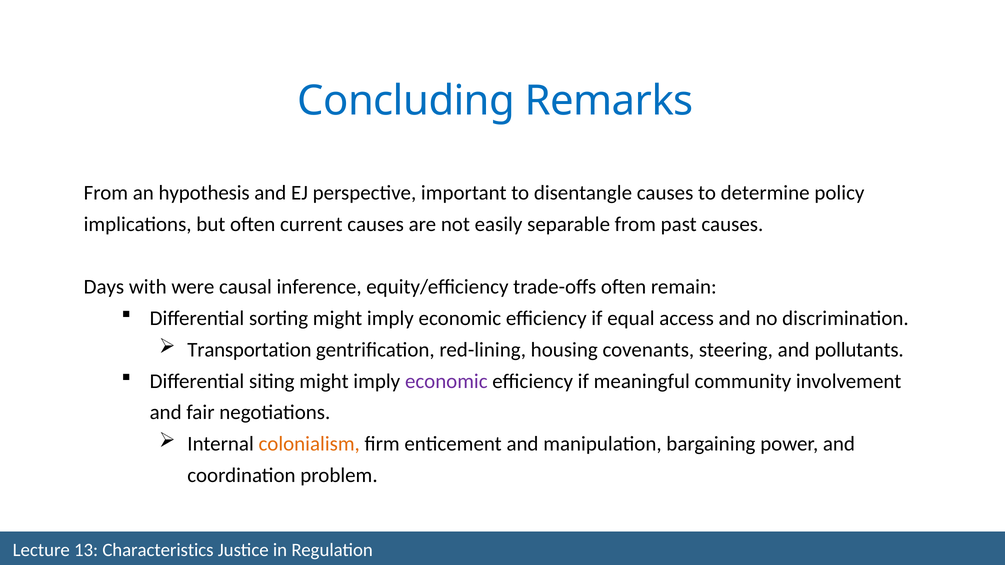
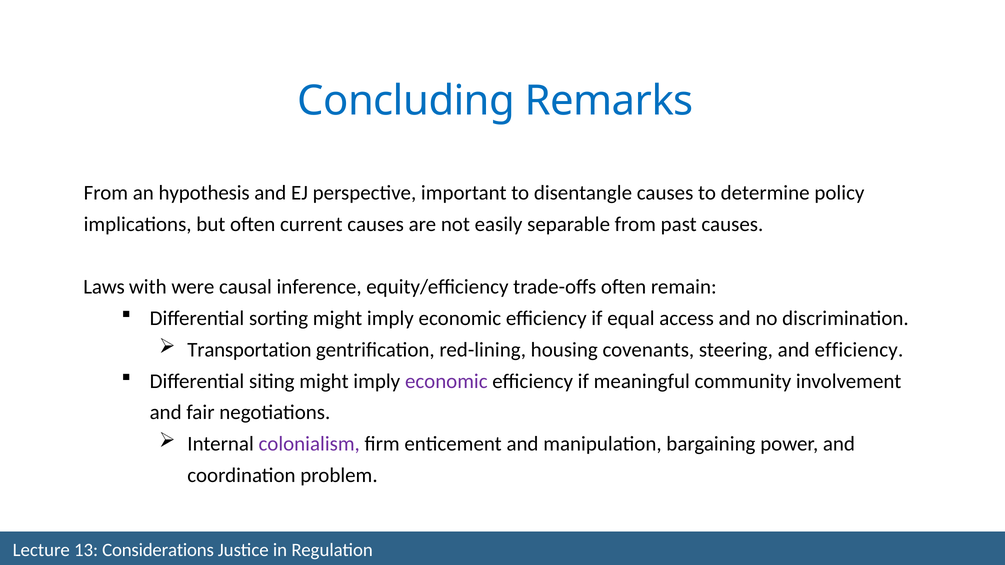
Days: Days -> Laws
and pollutants: pollutants -> efficiency
colonialism colour: orange -> purple
Characteristics: Characteristics -> Considerations
